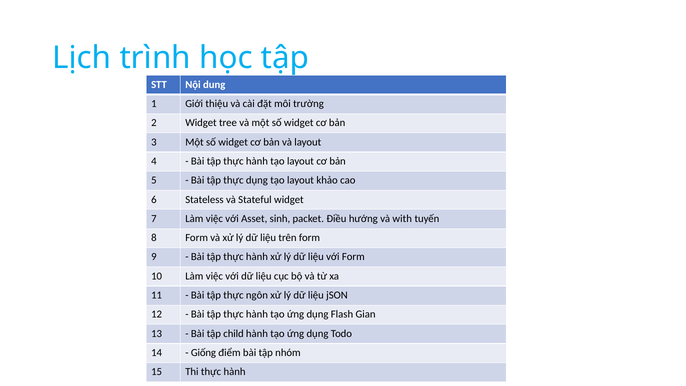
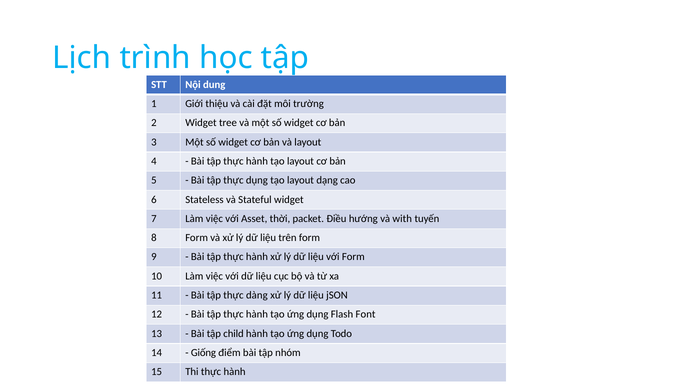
khảo: khảo -> dạng
sinh: sinh -> thời
ngôn: ngôn -> dàng
Gian: Gian -> Font
